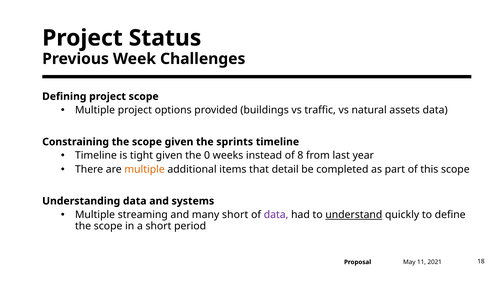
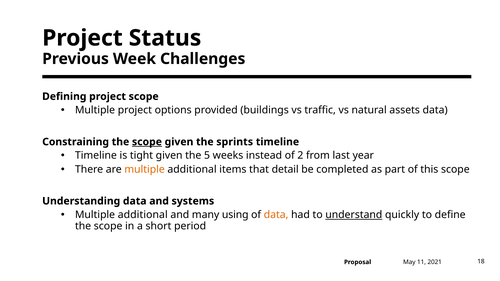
scope at (147, 142) underline: none -> present
0: 0 -> 5
8: 8 -> 2
streaming at (143, 215): streaming -> additional
many short: short -> using
data at (276, 215) colour: purple -> orange
